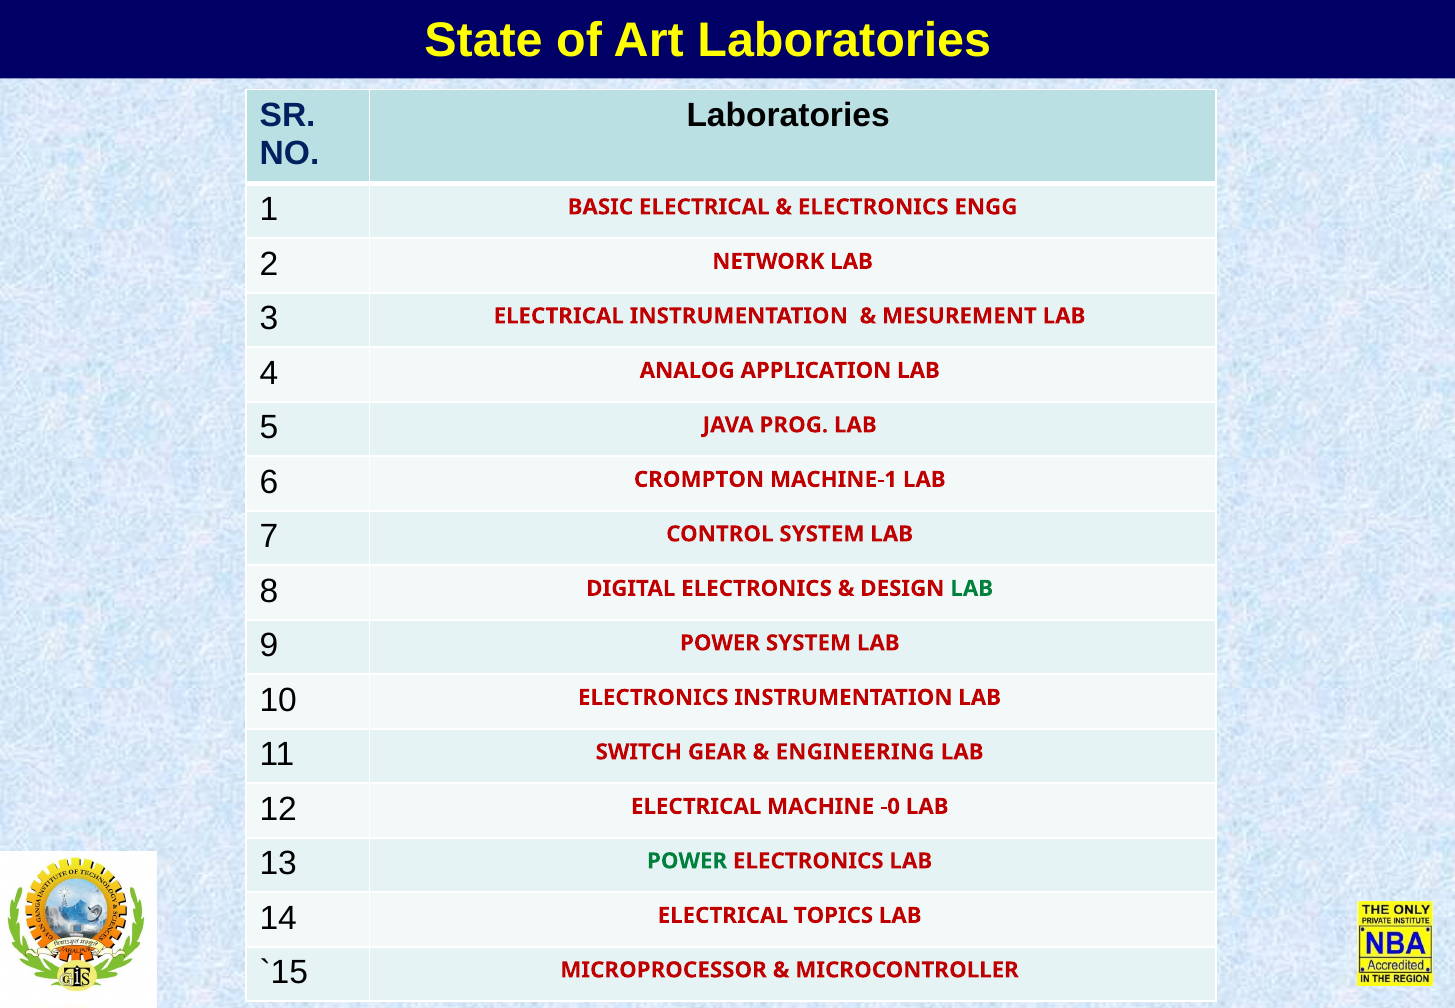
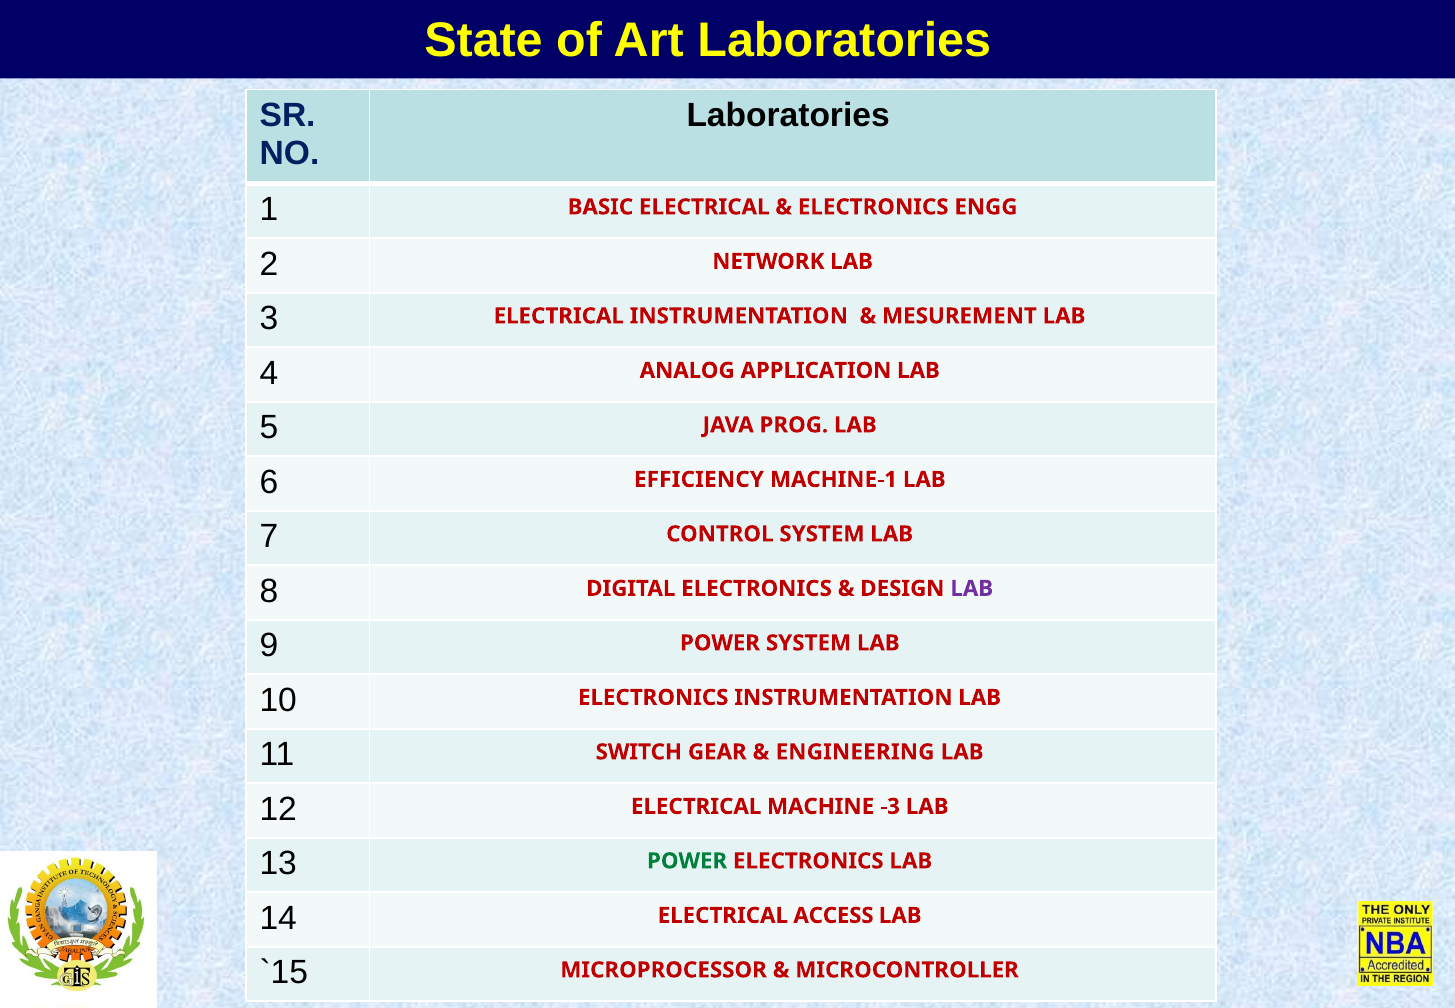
CROMPTON: CROMPTON -> EFFICIENCY
LAB at (972, 588) colour: green -> purple
-0: -0 -> -3
TOPICS: TOPICS -> ACCESS
